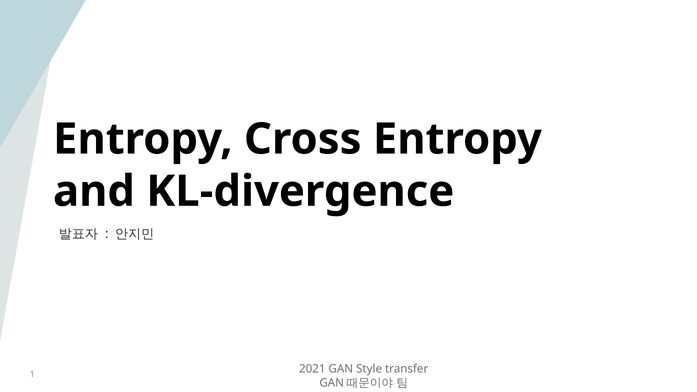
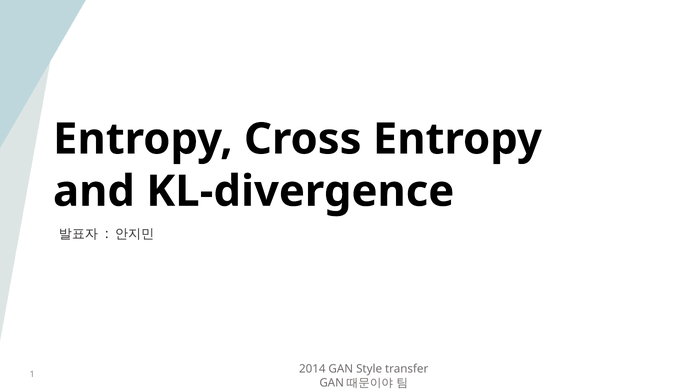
2021: 2021 -> 2014
